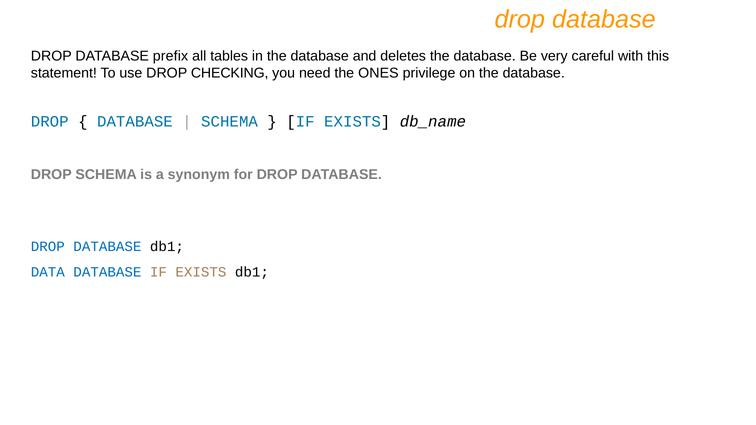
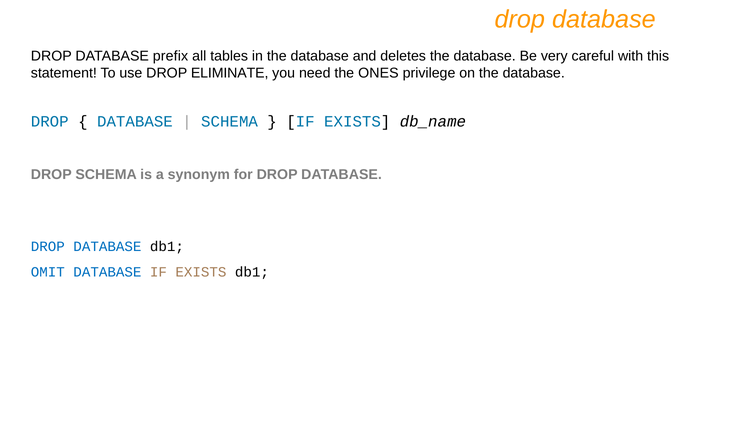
CHECKING: CHECKING -> ELIMINATE
DATA: DATA -> OMIT
